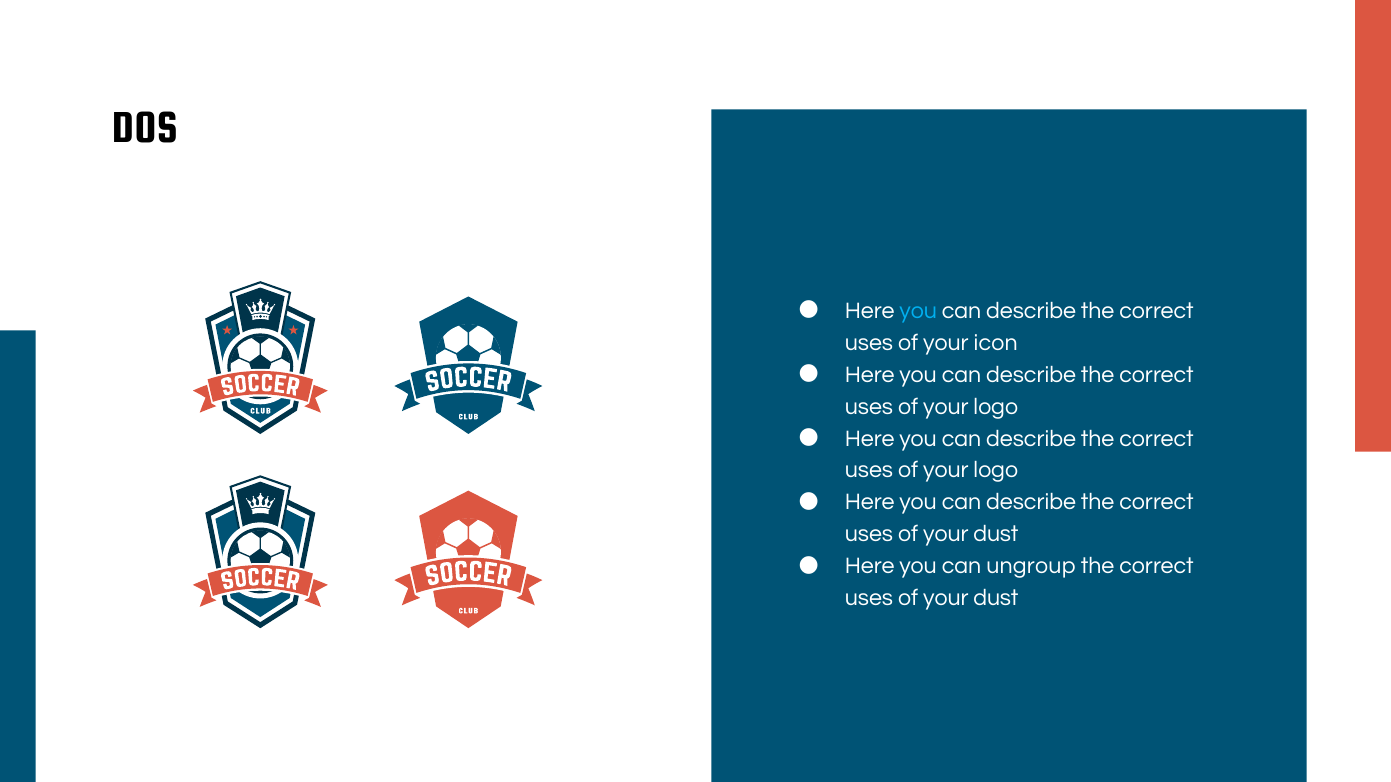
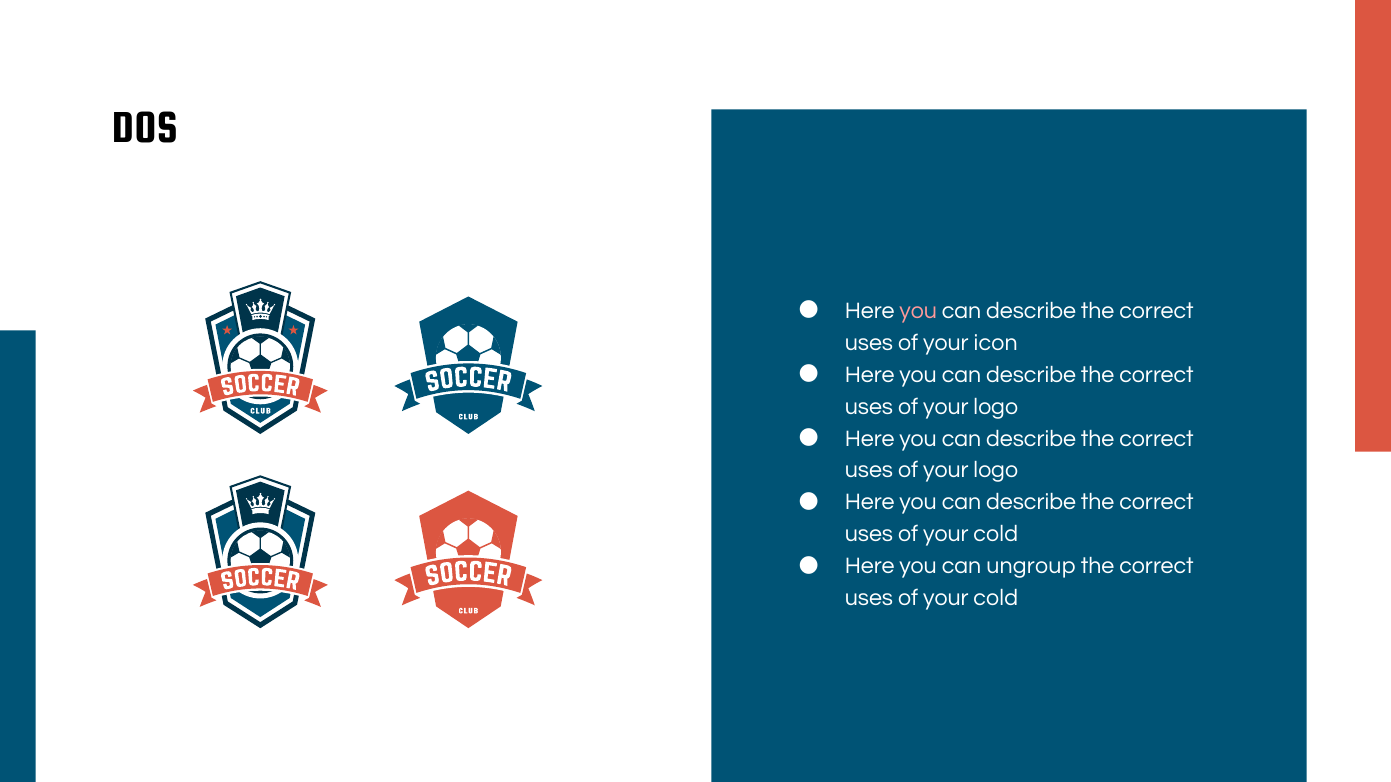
you at (918, 311) colour: light blue -> pink
dust at (996, 535): dust -> cold
dust at (996, 599): dust -> cold
